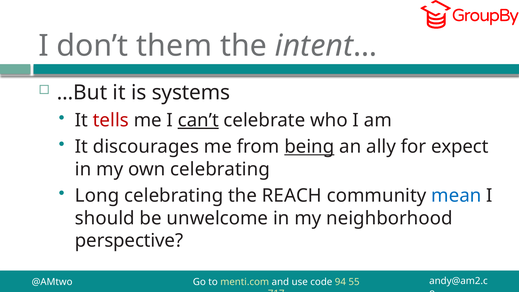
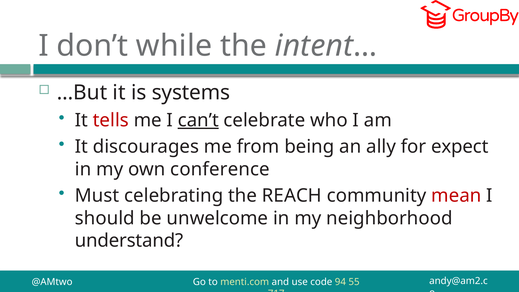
them: them -> while
being underline: present -> none
own celebrating: celebrating -> conference
Long: Long -> Must
mean colour: blue -> red
perspective: perspective -> understand
